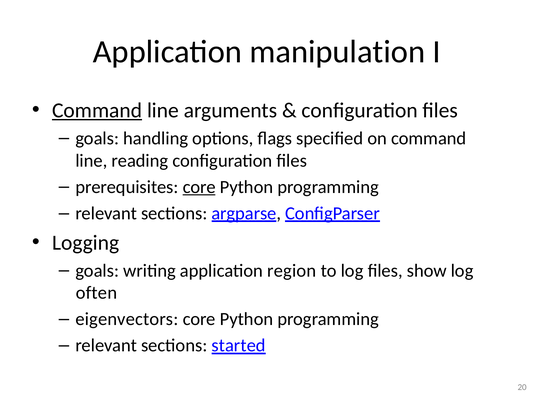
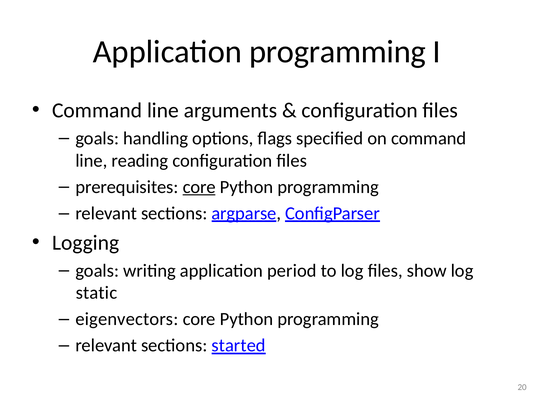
Application manipulation: manipulation -> programming
Command at (97, 111) underline: present -> none
region: region -> period
often: often -> static
